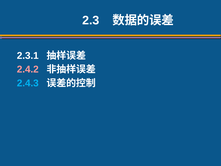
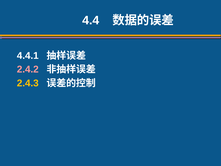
2.3: 2.3 -> 4.4
2.3.1: 2.3.1 -> 4.4.1
2.4.3 colour: light blue -> yellow
